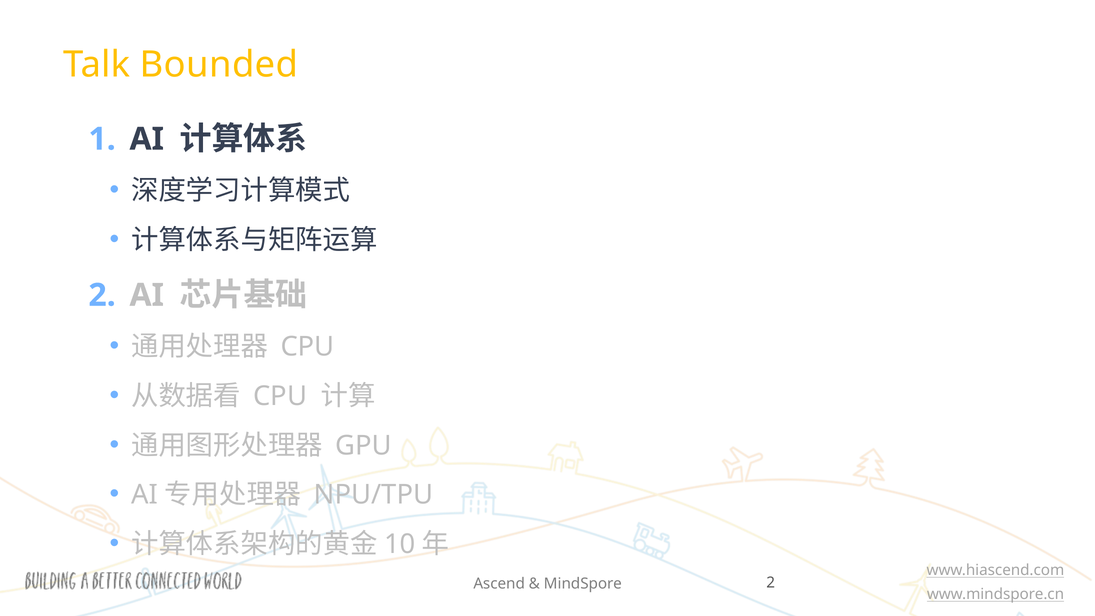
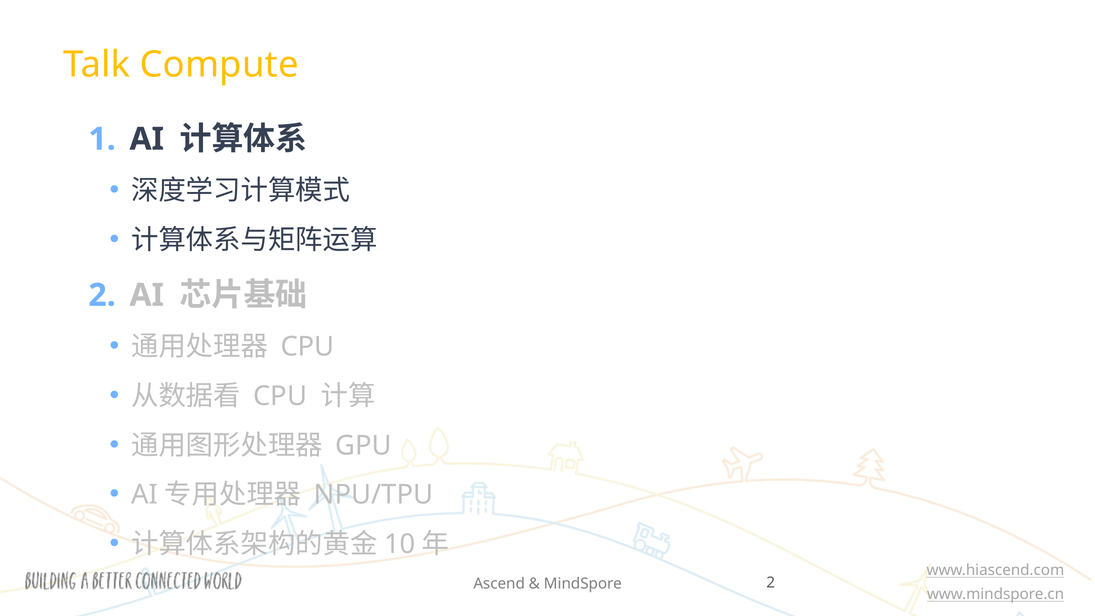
Bounded: Bounded -> Compute
